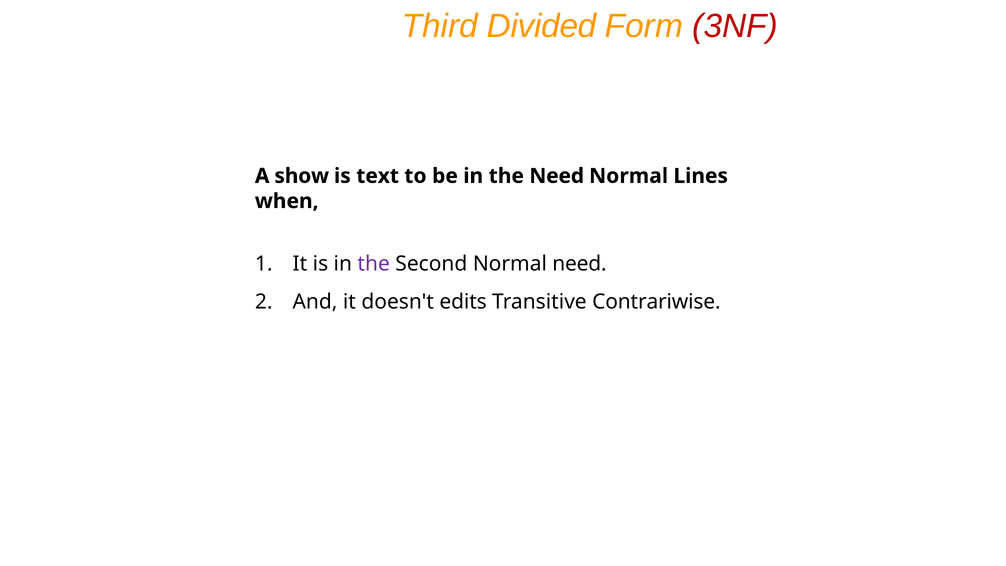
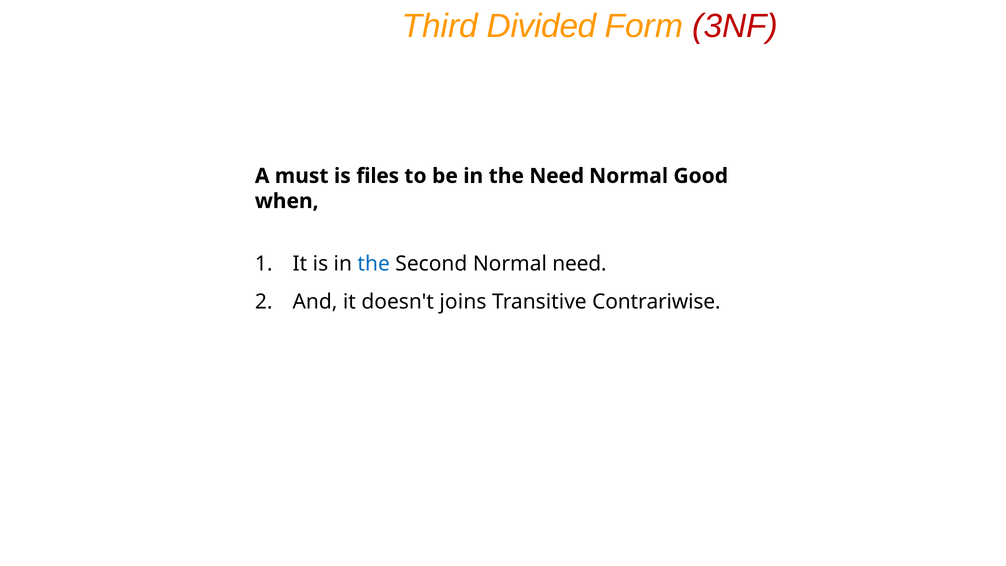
show: show -> must
text: text -> files
Lines: Lines -> Good
the at (374, 264) colour: purple -> blue
edits: edits -> joins
